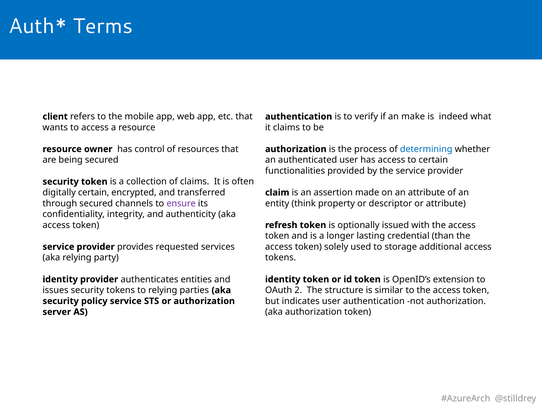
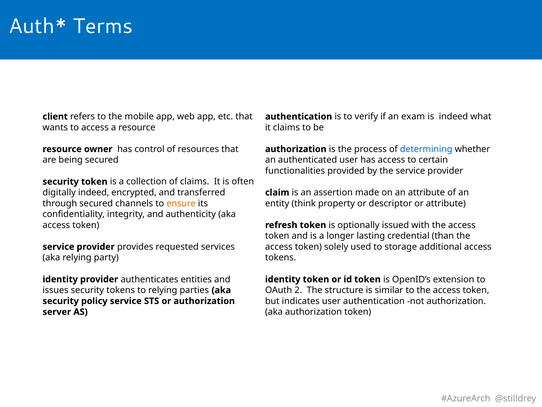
make: make -> exam
digitally certain: certain -> indeed
ensure colour: purple -> orange
